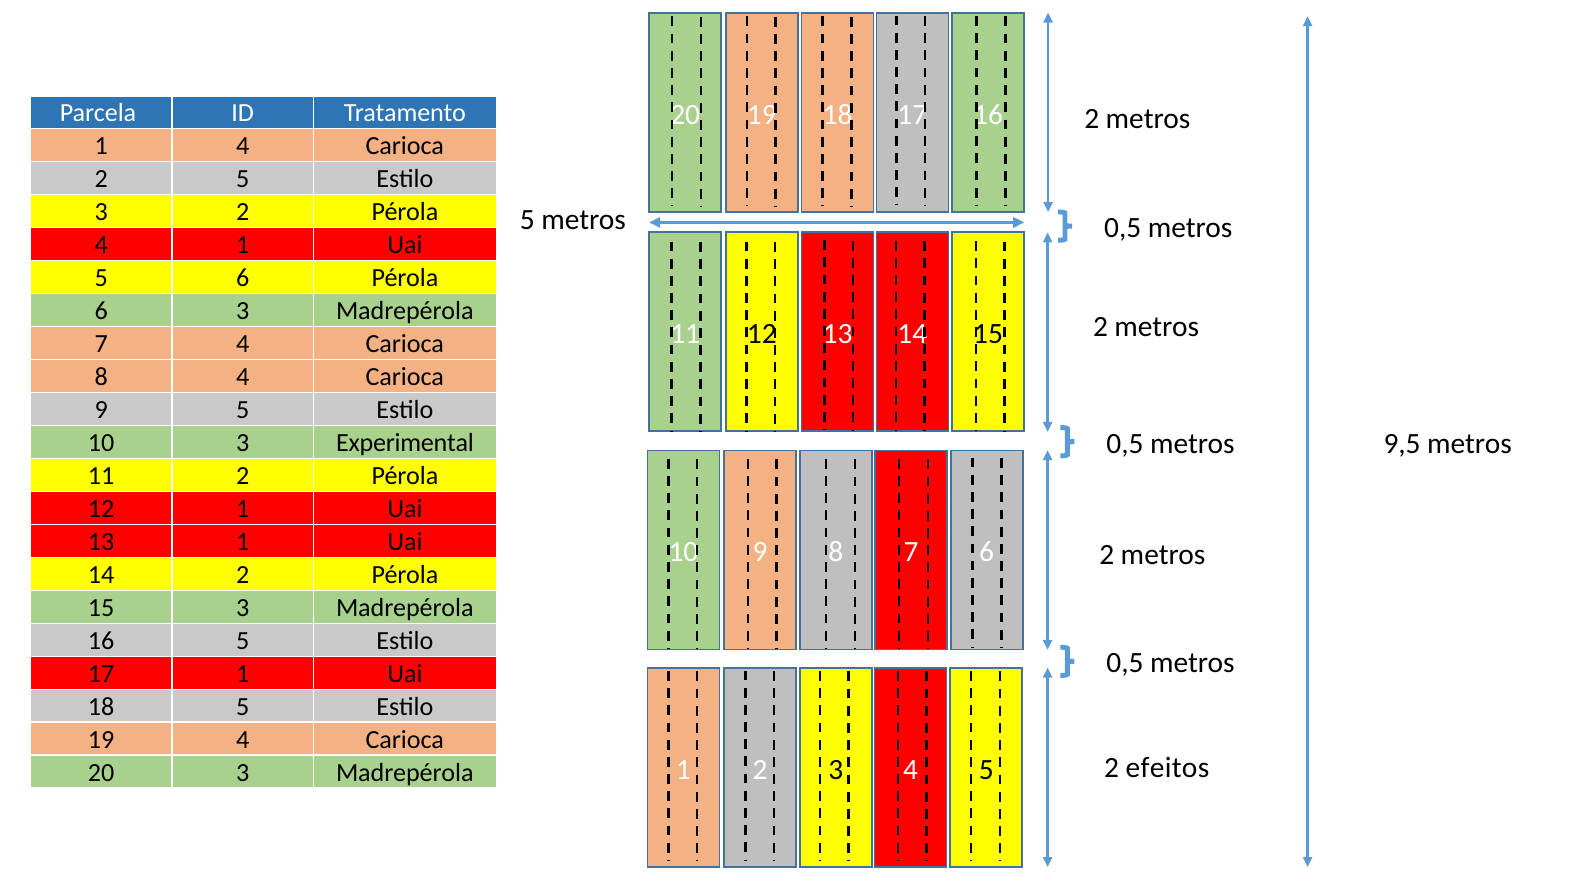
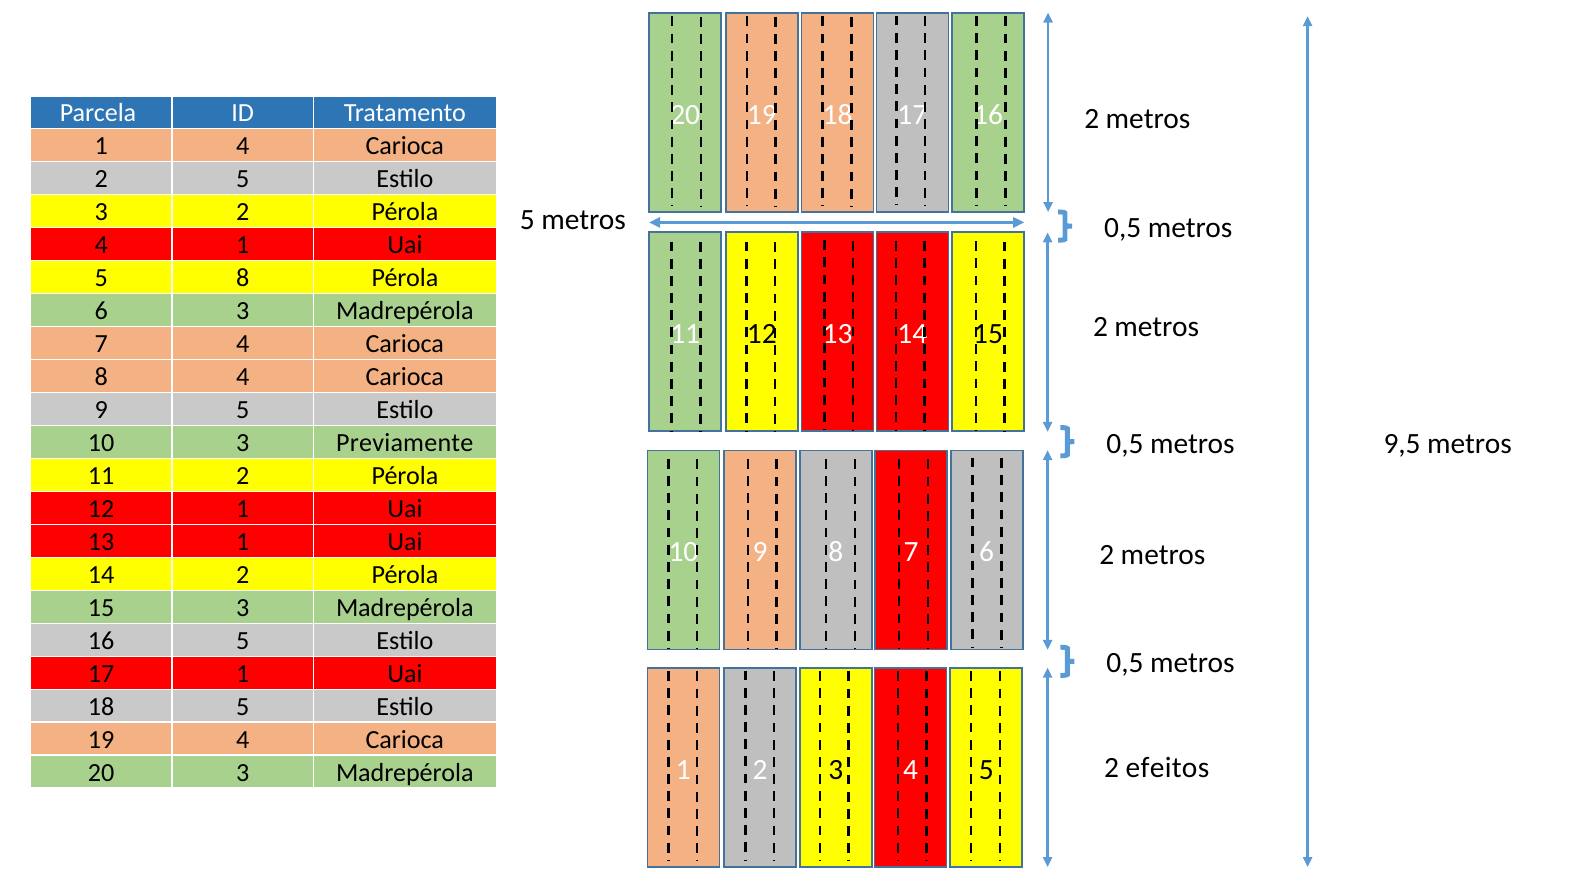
5 6: 6 -> 8
Experimental: Experimental -> Previamente
